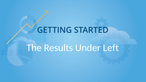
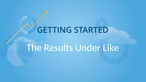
Left: Left -> Like
